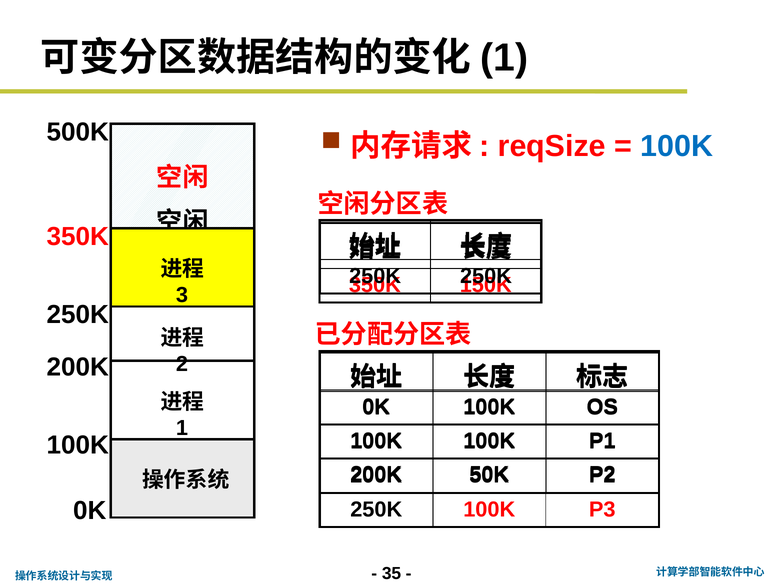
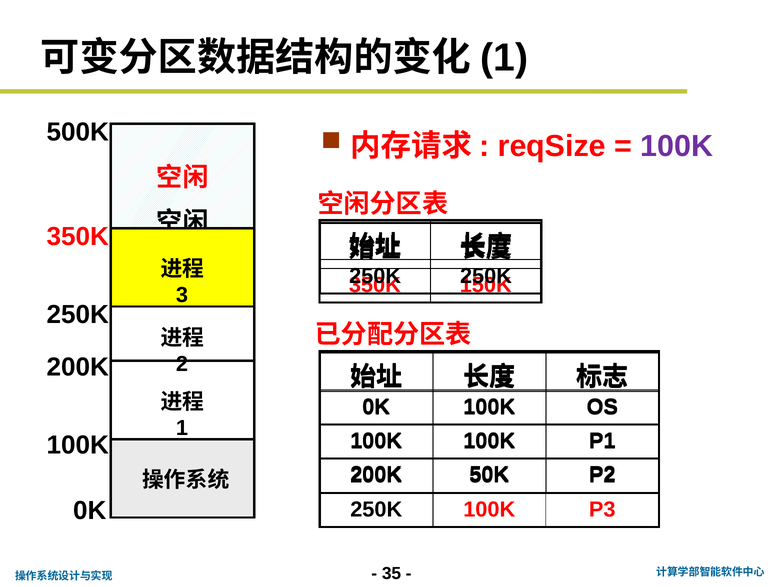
100K at (677, 146) colour: blue -> purple
